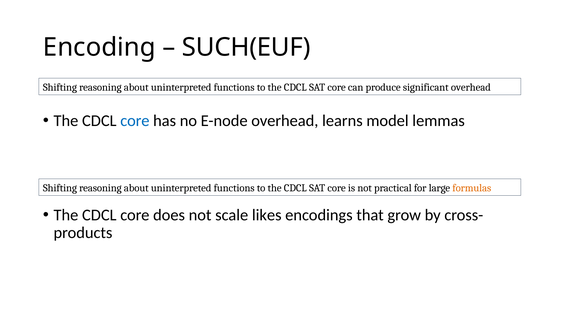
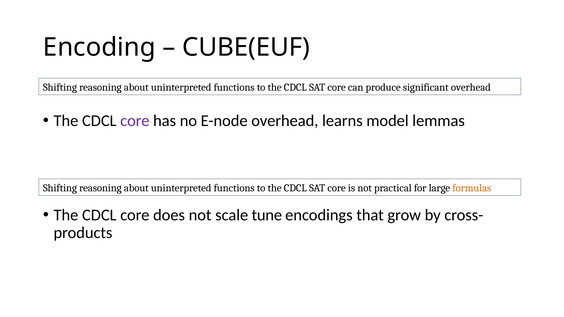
SUCH(EUF: SUCH(EUF -> CUBE(EUF
core at (135, 121) colour: blue -> purple
likes: likes -> tune
